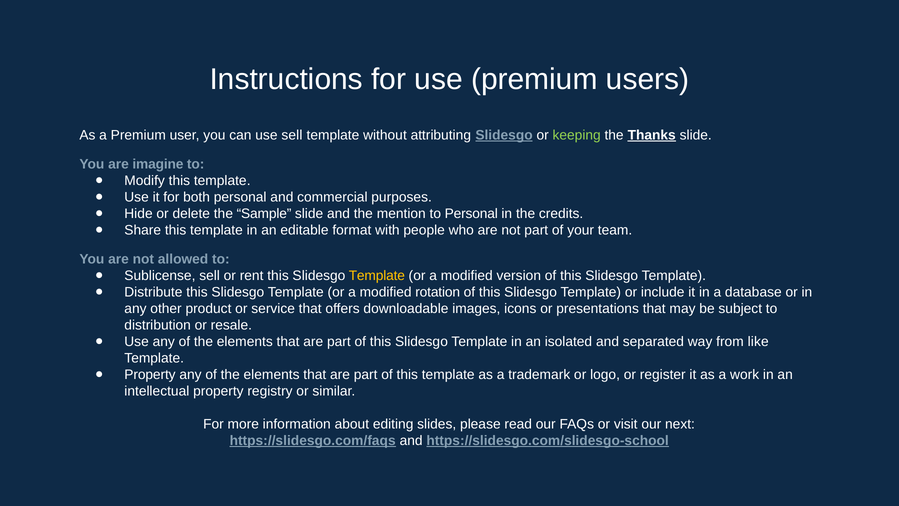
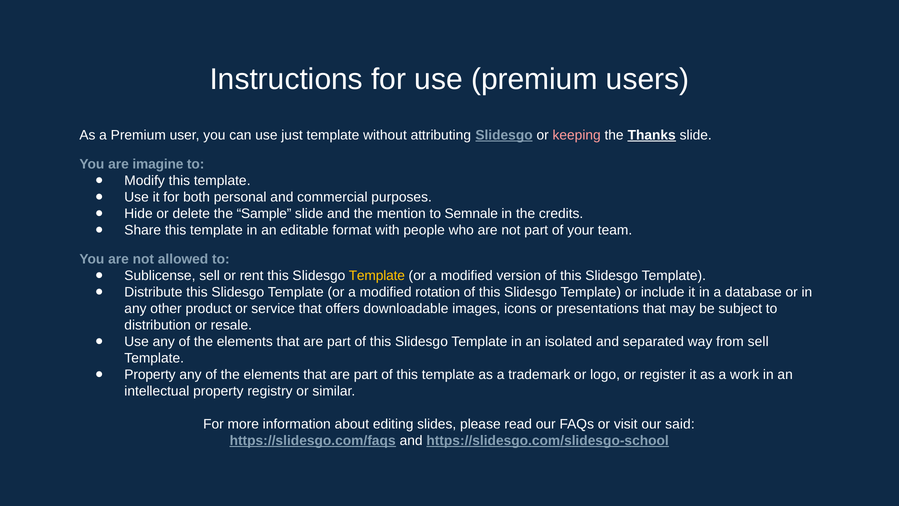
use sell: sell -> just
keeping colour: light green -> pink
to Personal: Personal -> Semnale
from like: like -> sell
next: next -> said
